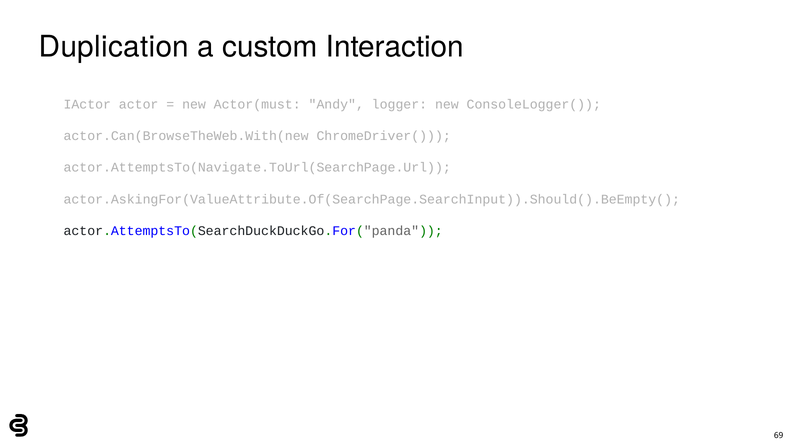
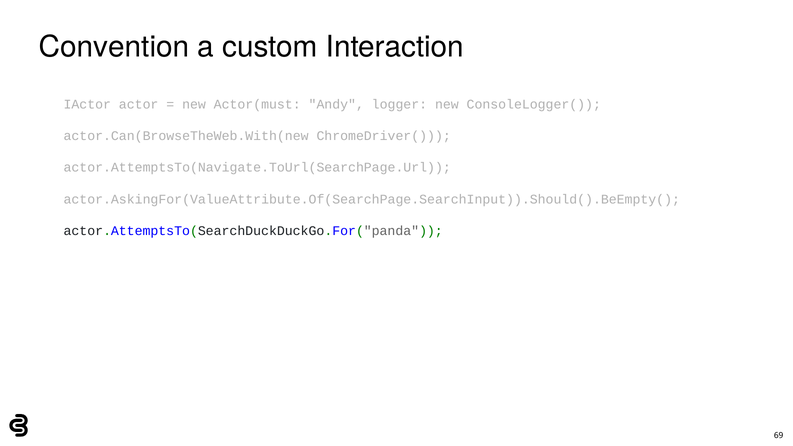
Duplication: Duplication -> Convention
